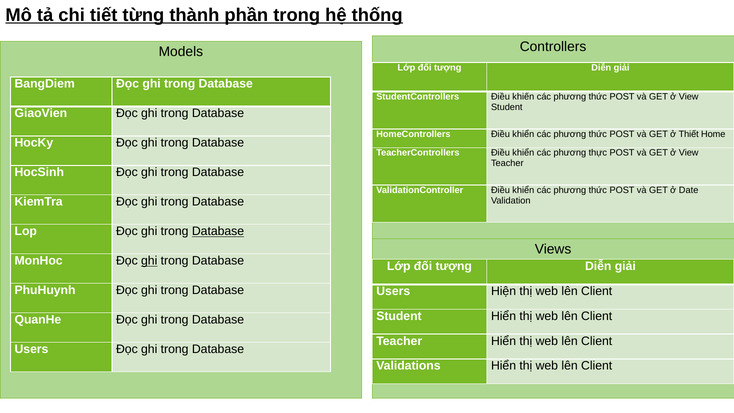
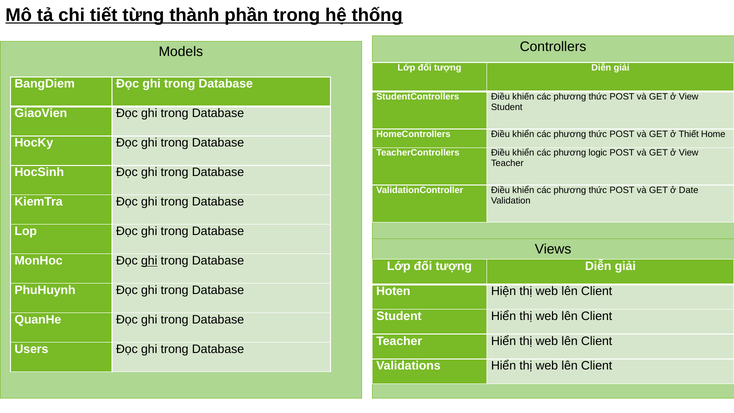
thực: thực -> logic
Database at (218, 231) underline: present -> none
Users at (393, 291): Users -> Hoten
